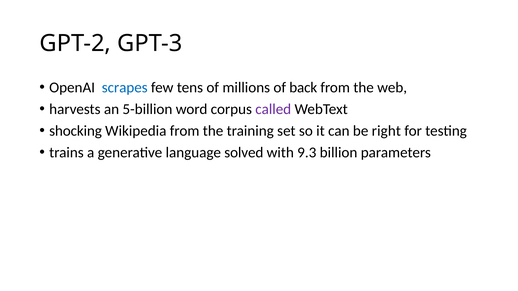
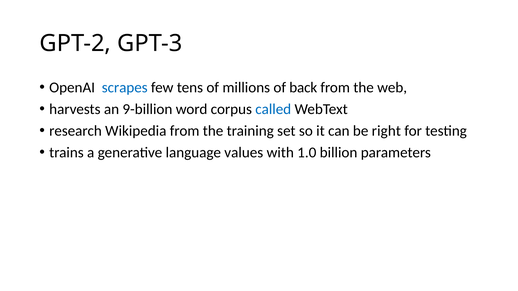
5-billion: 5-billion -> 9-billion
called colour: purple -> blue
shocking: shocking -> research
solved: solved -> values
9.3: 9.3 -> 1.0
